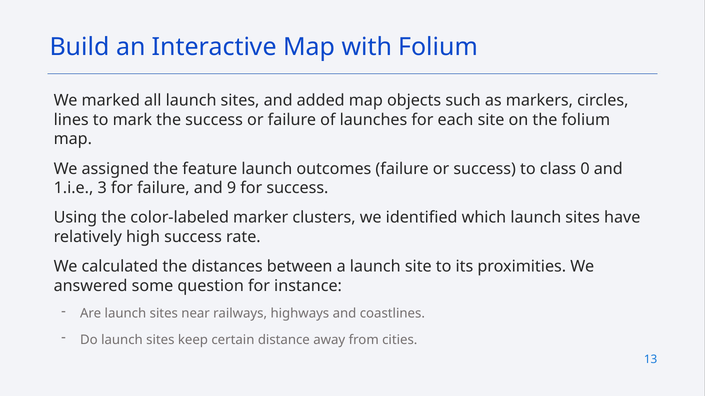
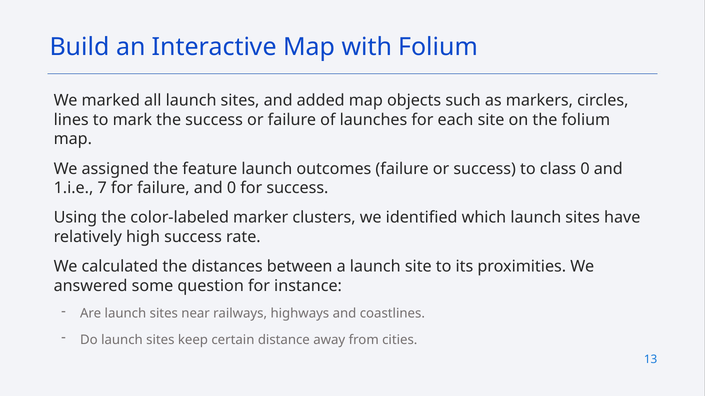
3: 3 -> 7
and 9: 9 -> 0
